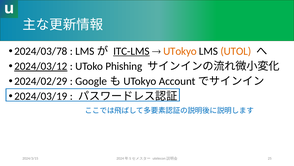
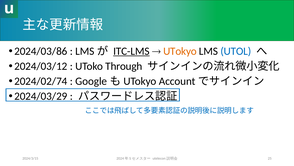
2024/03/78: 2024/03/78 -> 2024/03/86
UTOL colour: orange -> blue
2024/03/12 underline: present -> none
Phishing: Phishing -> Through
2024/02/29: 2024/02/29 -> 2024/02/74
2024/03/19: 2024/03/19 -> 2024/03/29
